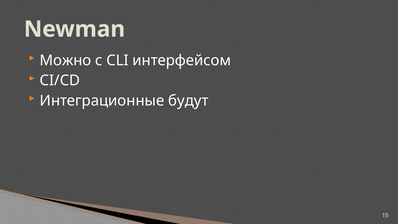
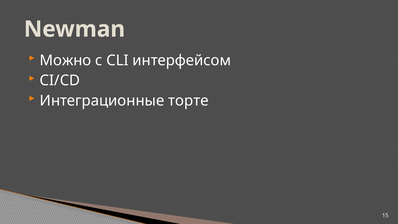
будут: будут -> торте
